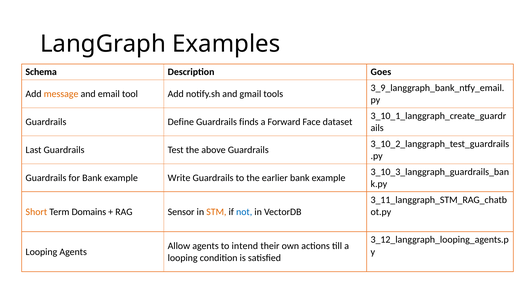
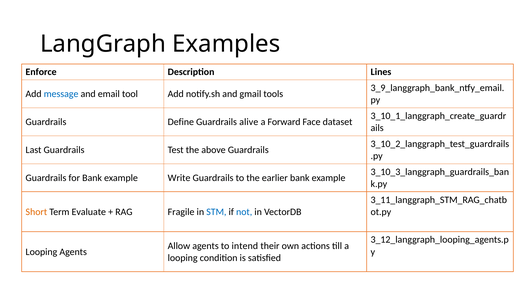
Schema: Schema -> Enforce
Goes: Goes -> Lines
message colour: orange -> blue
finds: finds -> alive
Domains: Domains -> Evaluate
Sensor: Sensor -> Fragile
STM colour: orange -> blue
